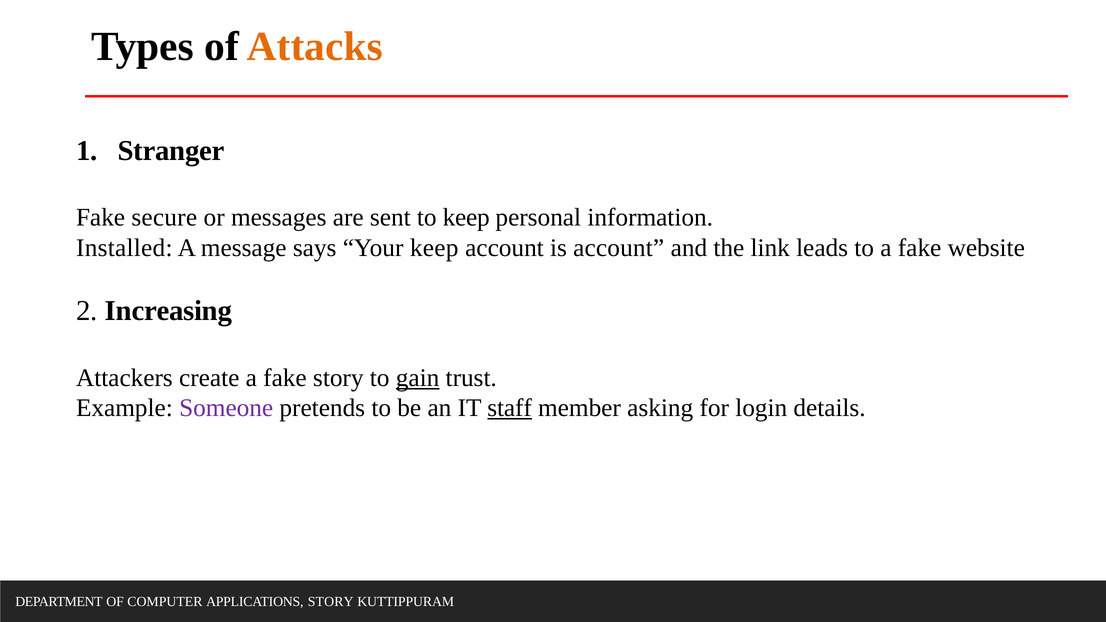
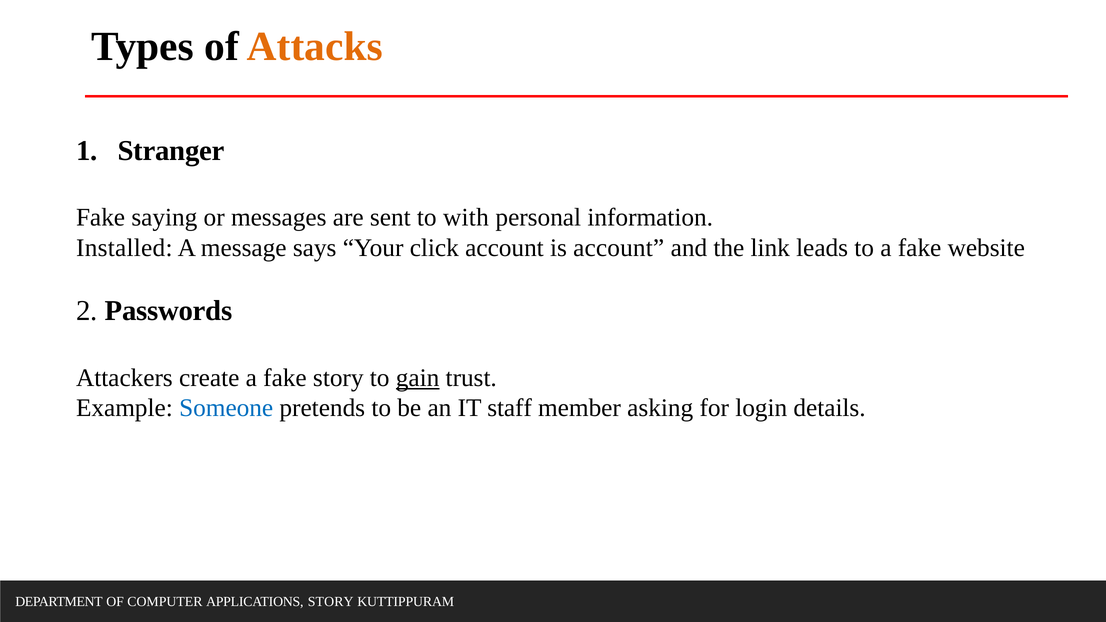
secure: secure -> saying
to keep: keep -> with
Your keep: keep -> click
Increasing: Increasing -> Passwords
Someone colour: purple -> blue
staff underline: present -> none
